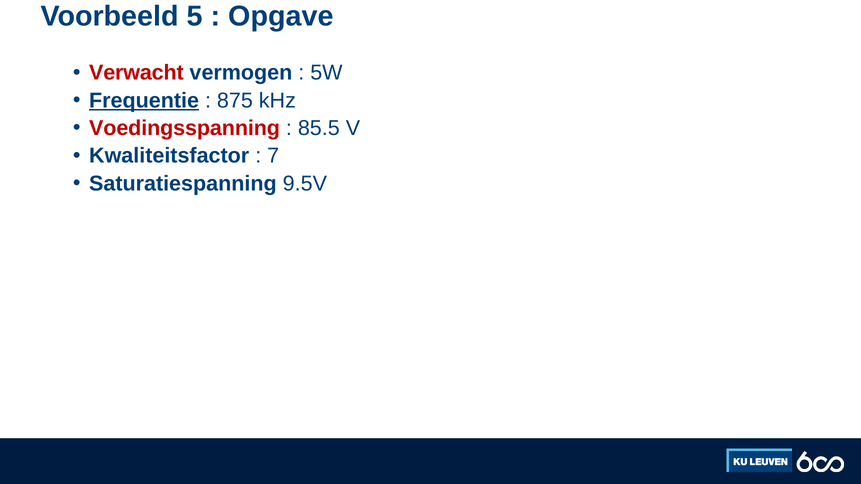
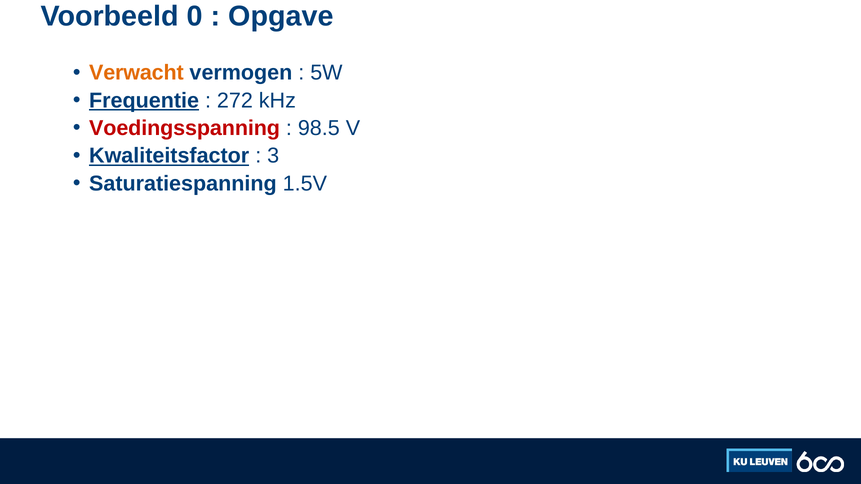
5: 5 -> 0
Verwacht colour: red -> orange
875: 875 -> 272
85.5: 85.5 -> 98.5
Kwaliteitsfactor underline: none -> present
7: 7 -> 3
9.5V: 9.5V -> 1.5V
